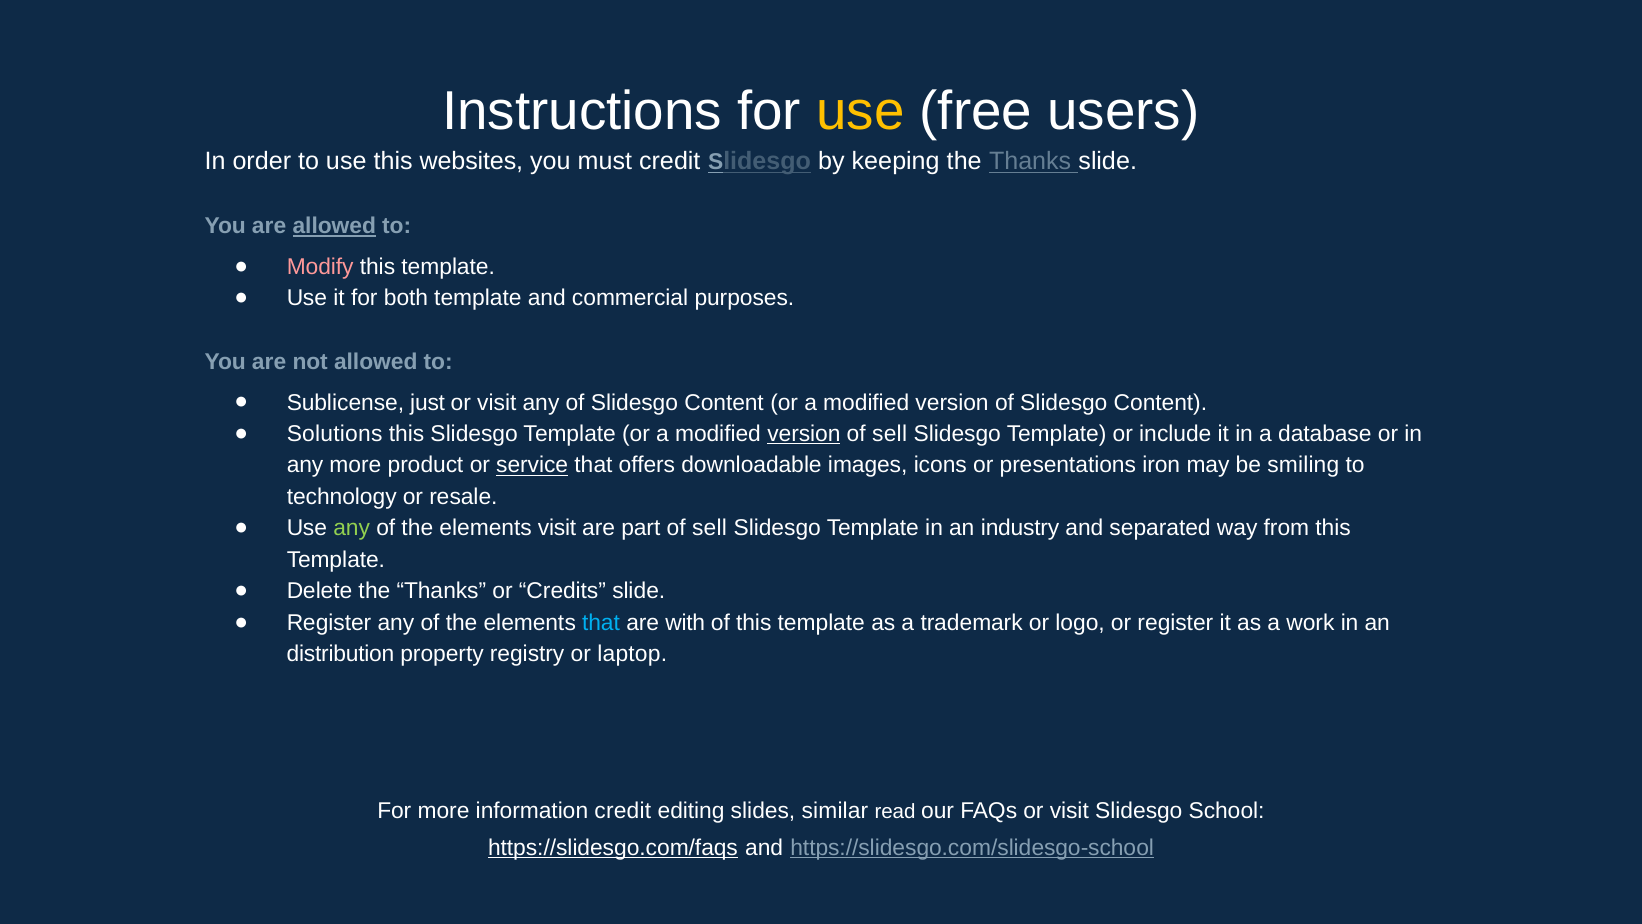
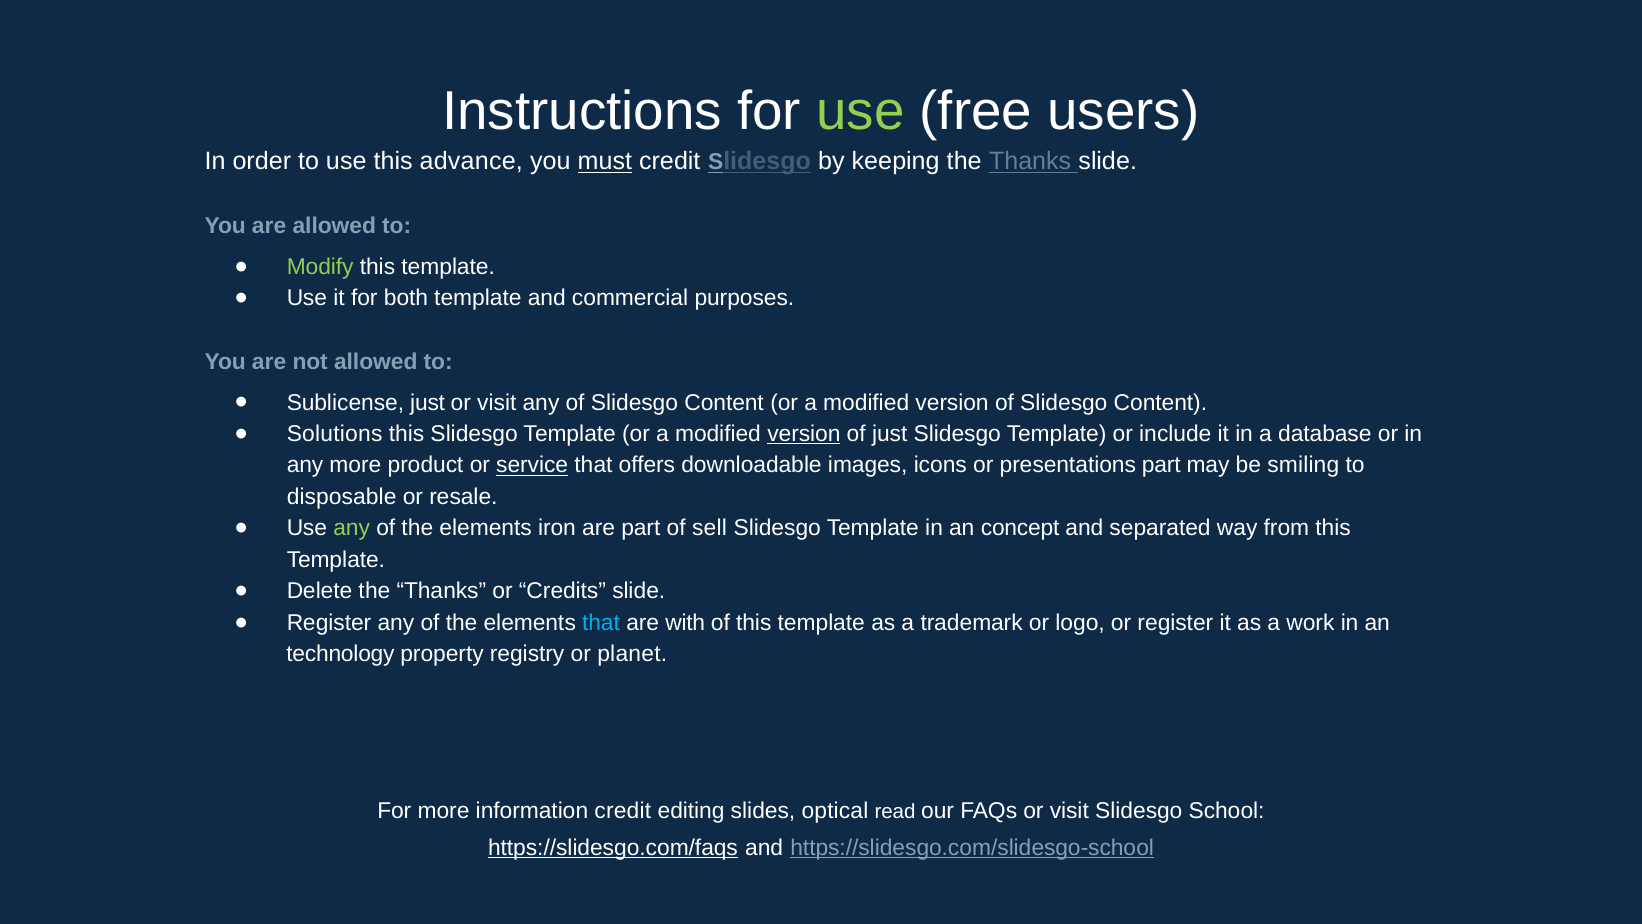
use at (860, 111) colour: yellow -> light green
websites: websites -> advance
must underline: none -> present
allowed at (334, 226) underline: present -> none
Modify colour: pink -> light green
sell at (890, 434): sell -> just
presentations iron: iron -> part
technology: technology -> disposable
elements visit: visit -> iron
industry: industry -> concept
distribution: distribution -> technology
laptop: laptop -> planet
similar: similar -> optical
